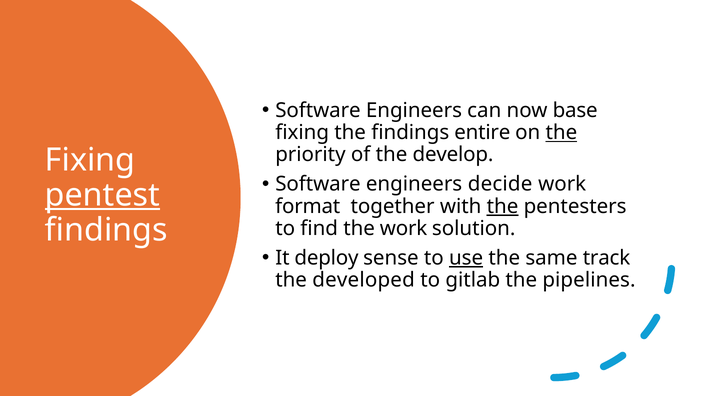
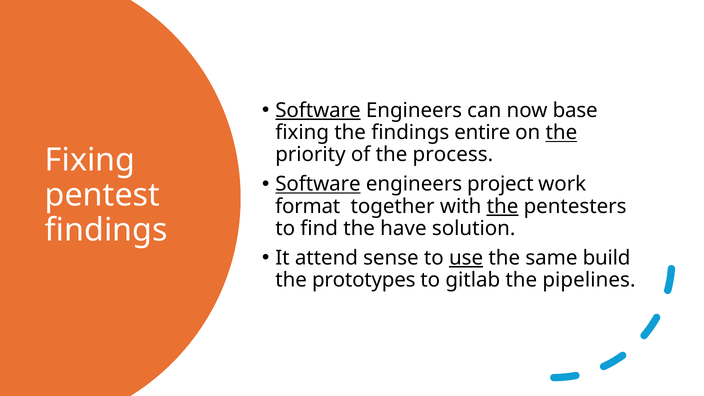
Software at (318, 110) underline: none -> present
develop: develop -> process
Software at (318, 184) underline: none -> present
decide: decide -> project
pentest underline: present -> none
the work: work -> have
deploy: deploy -> attend
track: track -> build
developed: developed -> prototypes
